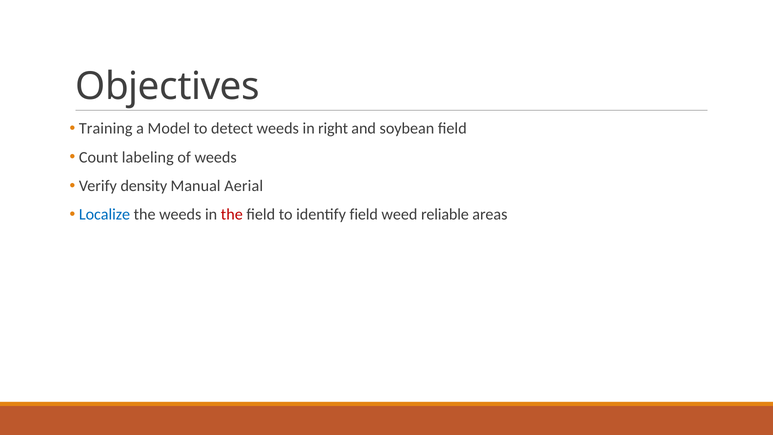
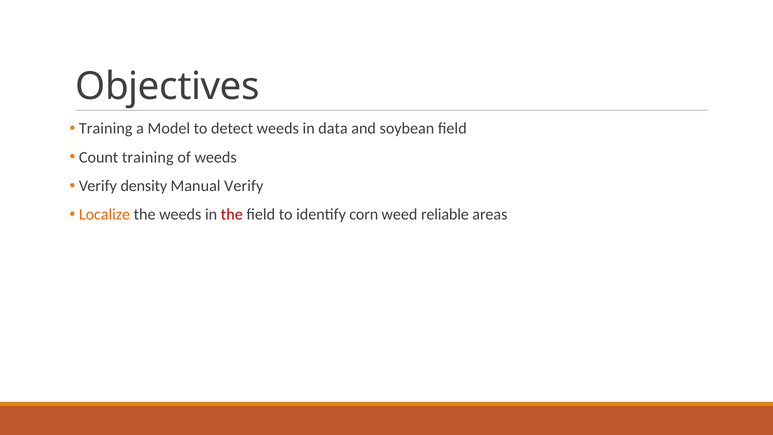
right: right -> data
Count labeling: labeling -> training
Manual Aerial: Aerial -> Verify
Localize colour: blue -> orange
identify field: field -> corn
